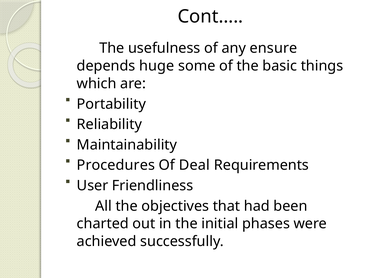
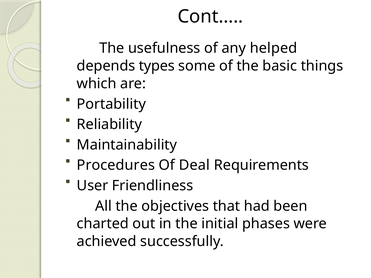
ensure: ensure -> helped
huge: huge -> types
